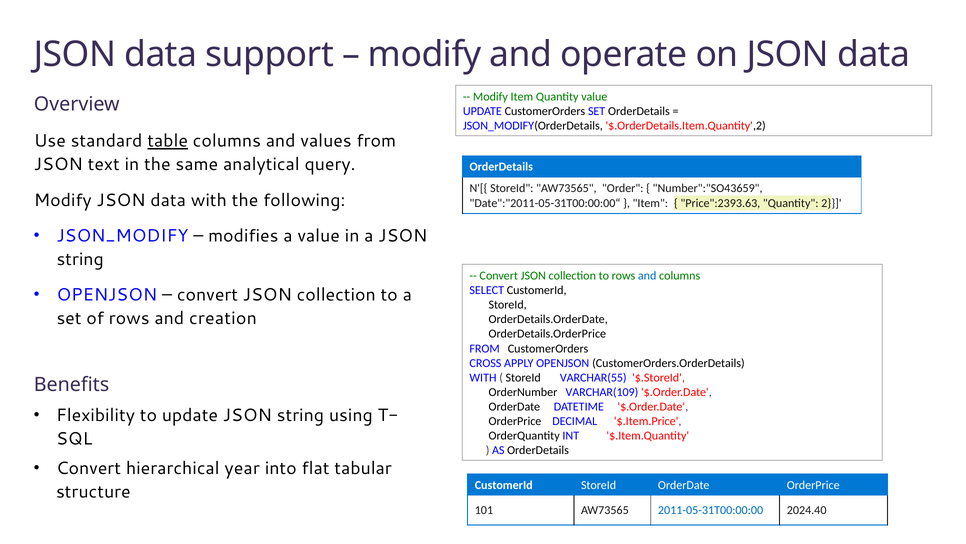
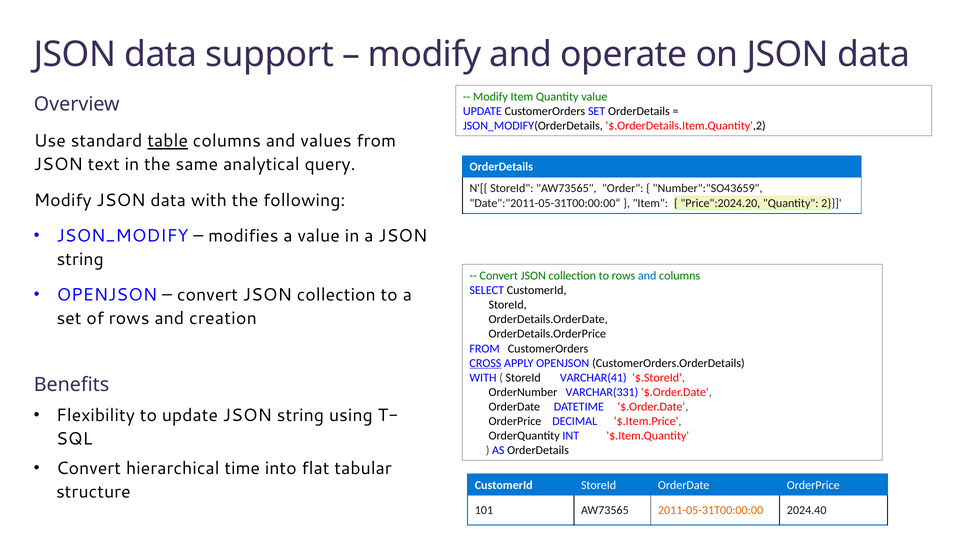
Price":2393.63: Price":2393.63 -> Price":2024.20
CROSS underline: none -> present
VARCHAR(55: VARCHAR(55 -> VARCHAR(41
VARCHAR(109: VARCHAR(109 -> VARCHAR(331
year: year -> time
2011-05-31T00:00:00 colour: blue -> orange
